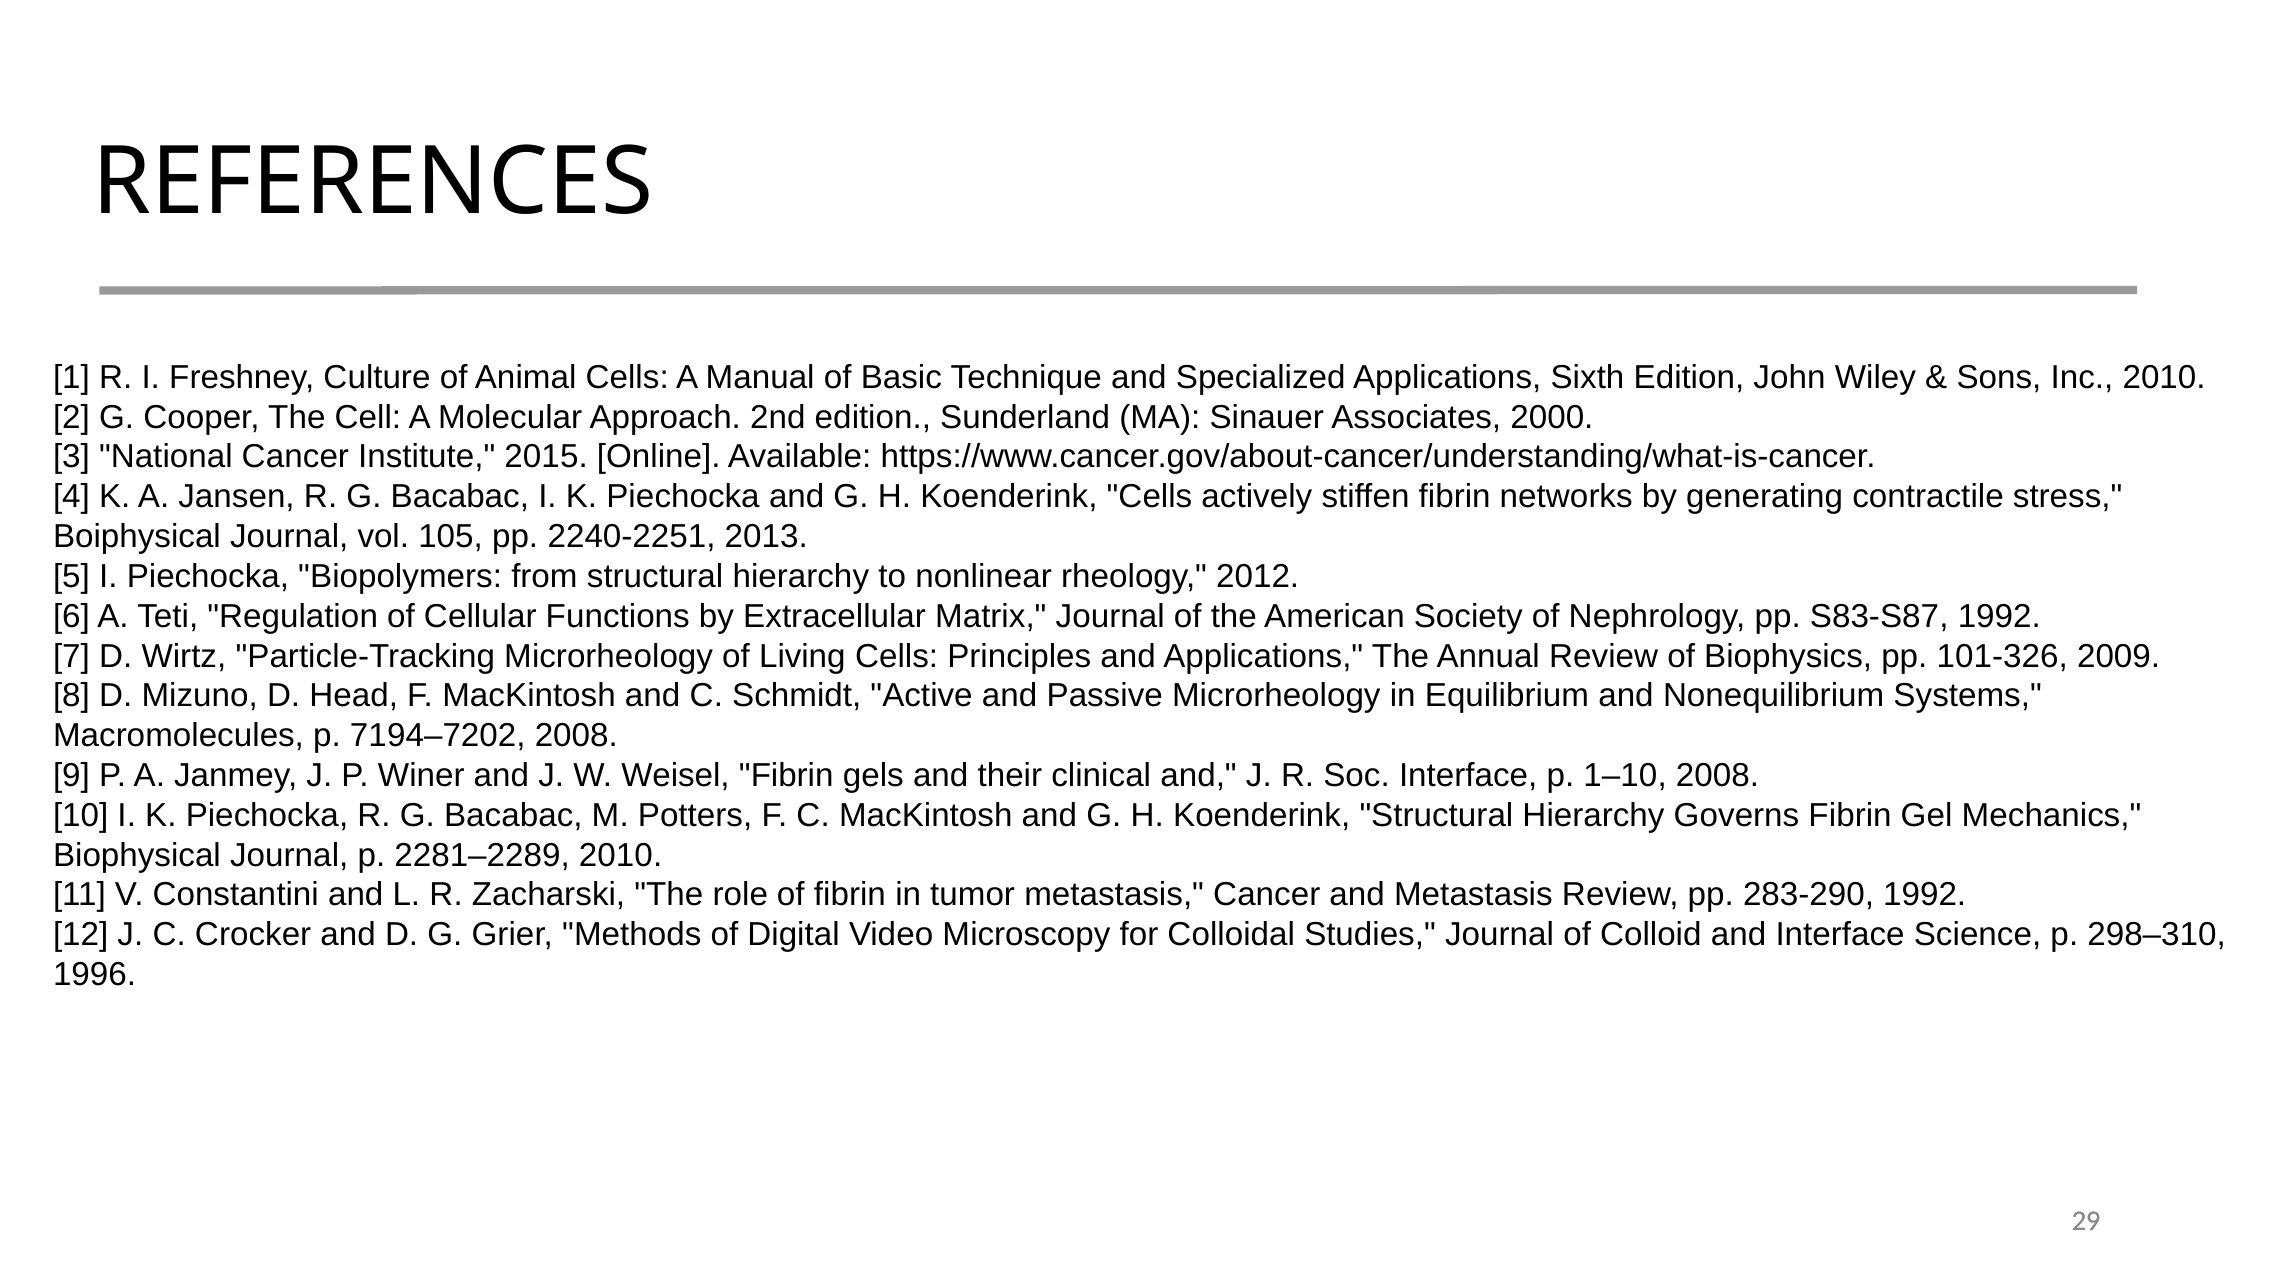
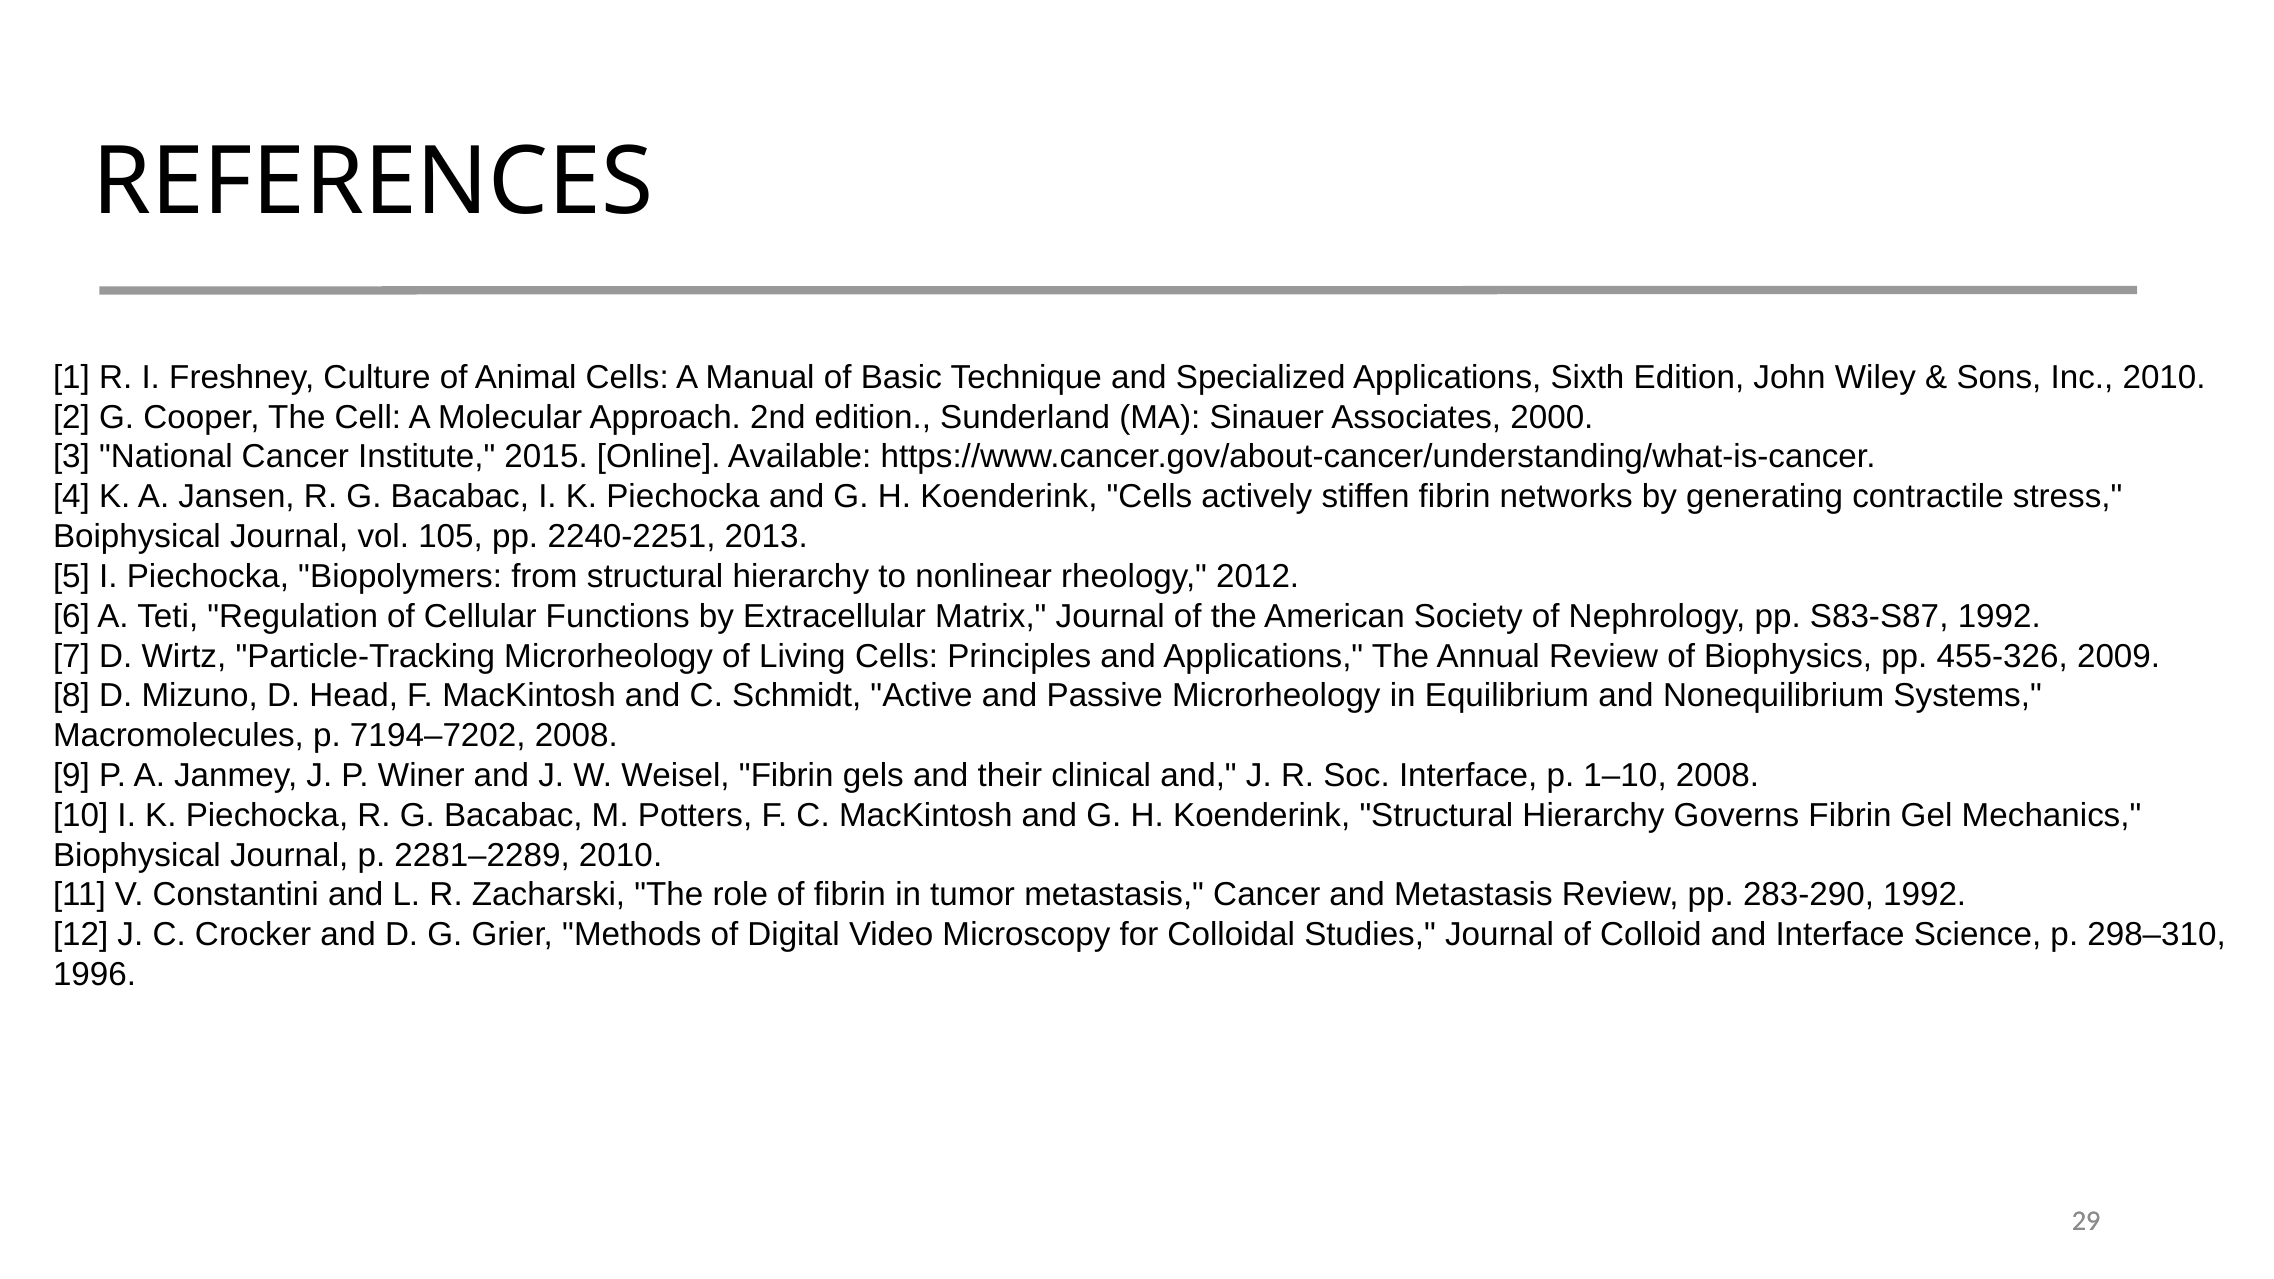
101-326: 101-326 -> 455-326
